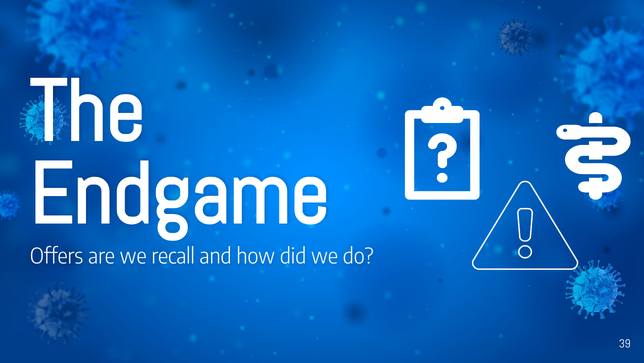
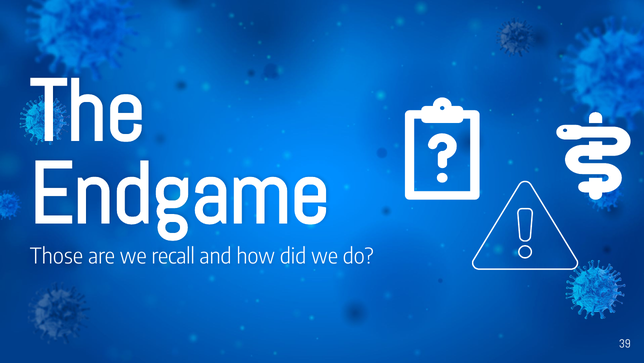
Offers: Offers -> Those
